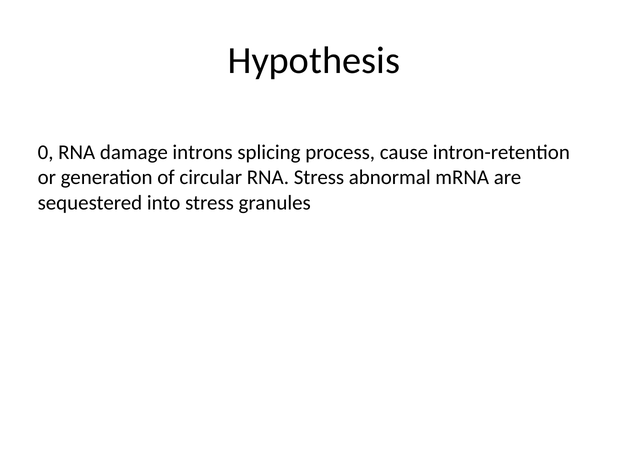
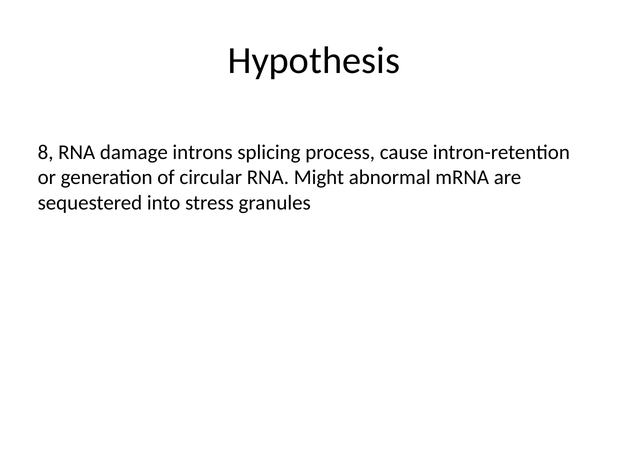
0: 0 -> 8
RNA Stress: Stress -> Might
